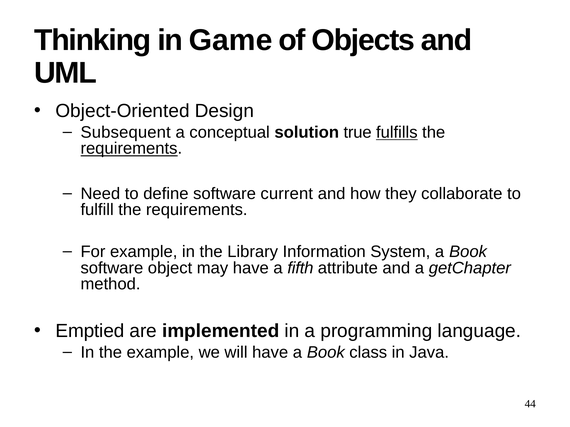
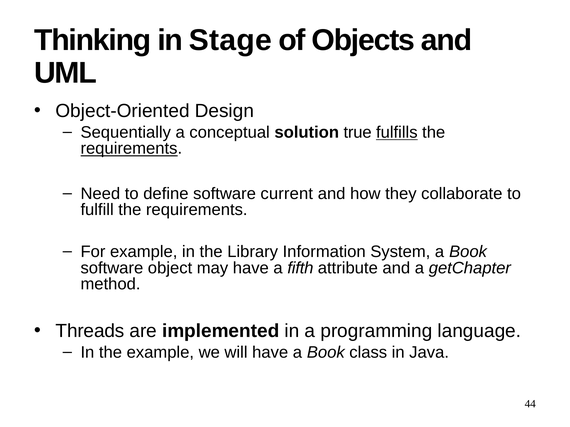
Game: Game -> Stage
Subsequent: Subsequent -> Sequentially
Emptied: Emptied -> Threads
